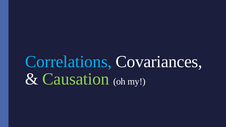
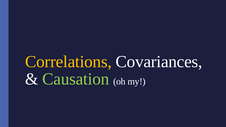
Correlations colour: light blue -> yellow
